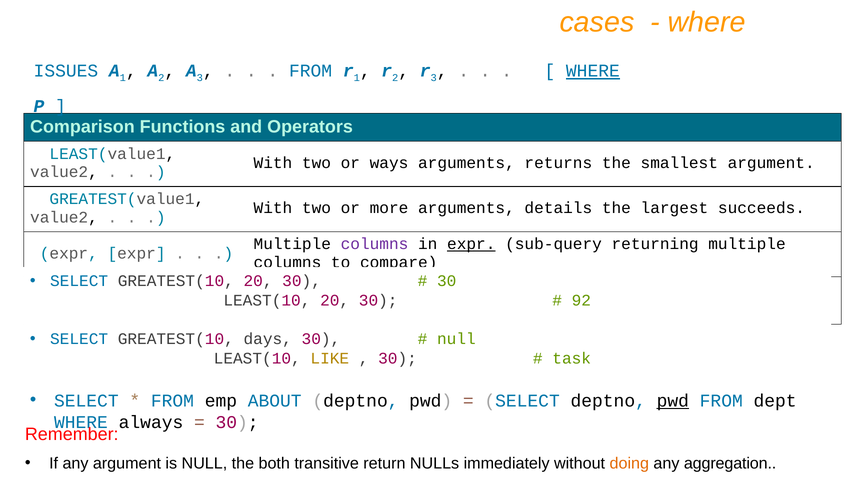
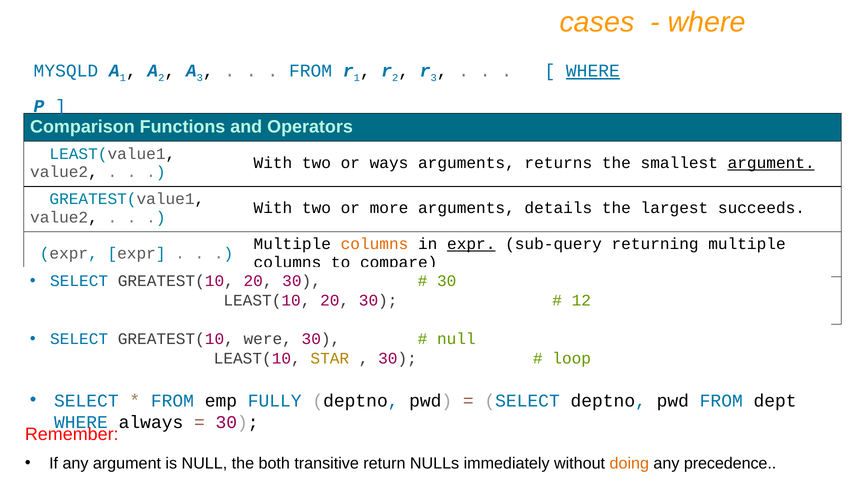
ISSUES: ISSUES -> MYSQLD
argument at (771, 163) underline: none -> present
columns at (375, 244) colour: purple -> orange
92: 92 -> 12
days: days -> were
LIKE: LIKE -> STAR
task: task -> loop
ABOUT: ABOUT -> FULLY
pwd at (673, 400) underline: present -> none
aggregation: aggregation -> precedence
